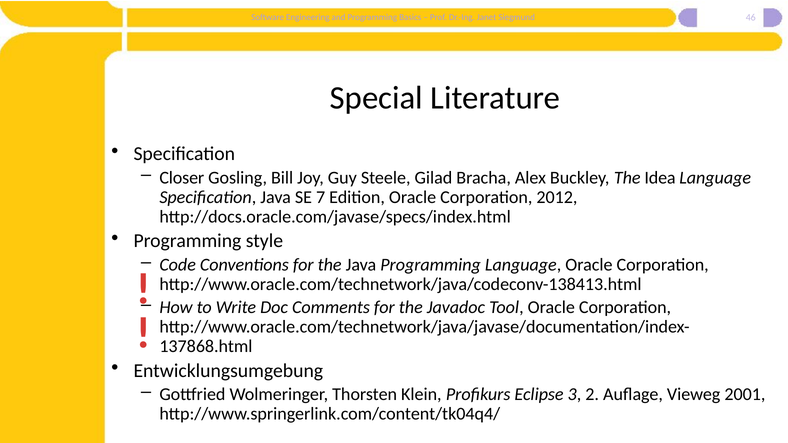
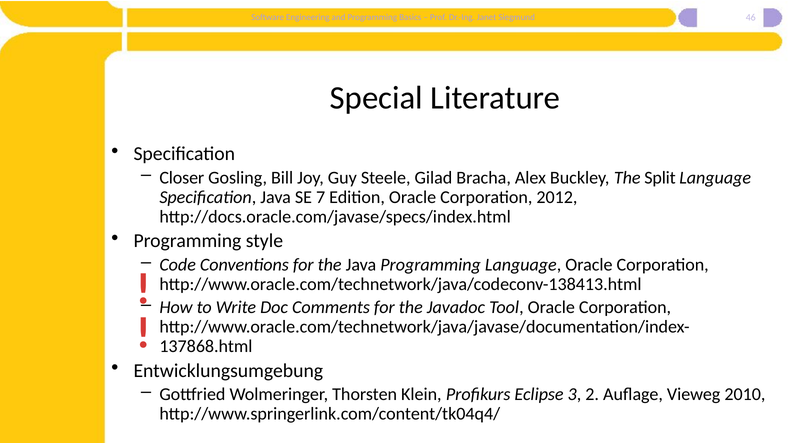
Idea: Idea -> Split
2001: 2001 -> 2010
